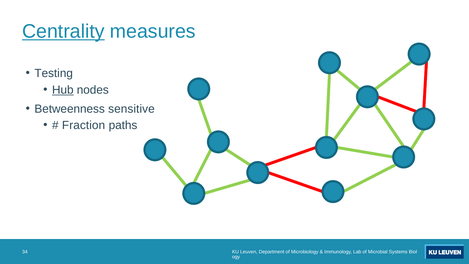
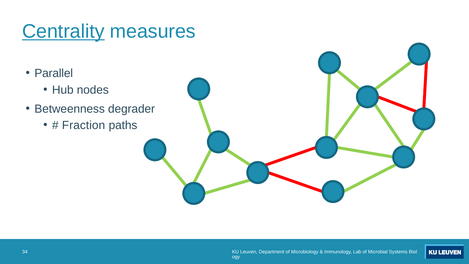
Testing: Testing -> Parallel
Hub underline: present -> none
sensitive: sensitive -> degrader
